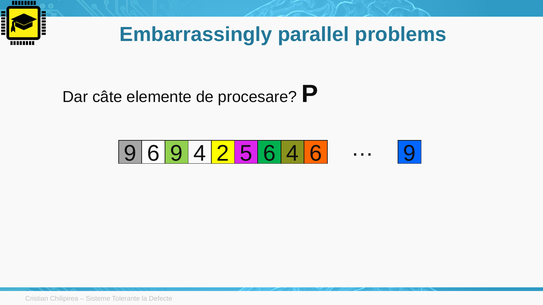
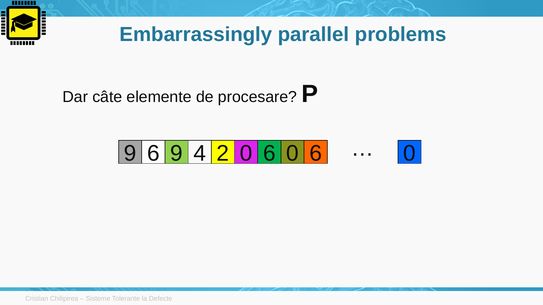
2 5: 5 -> 0
4 at (293, 154): 4 -> 0
9 at (410, 154): 9 -> 0
